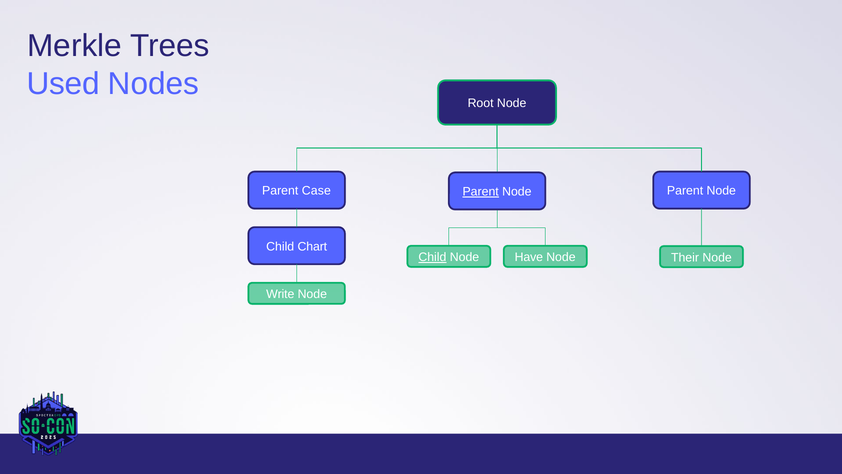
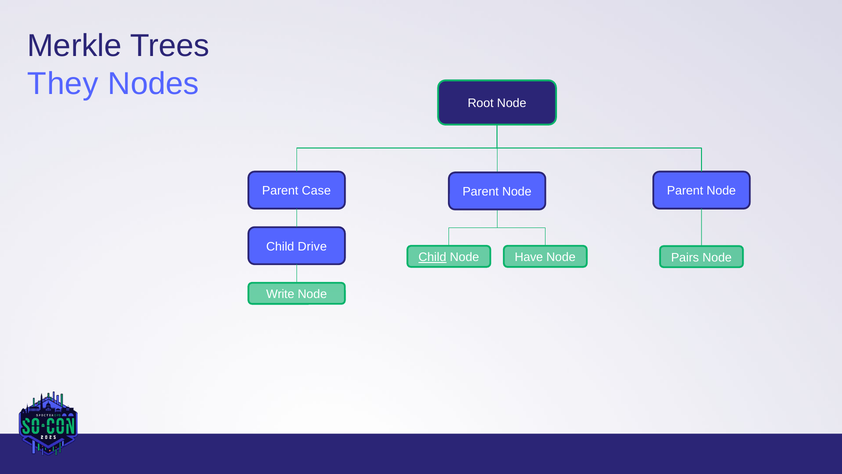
Used: Used -> They
Parent at (481, 192) underline: present -> none
Chart: Chart -> Drive
Their: Their -> Pairs
